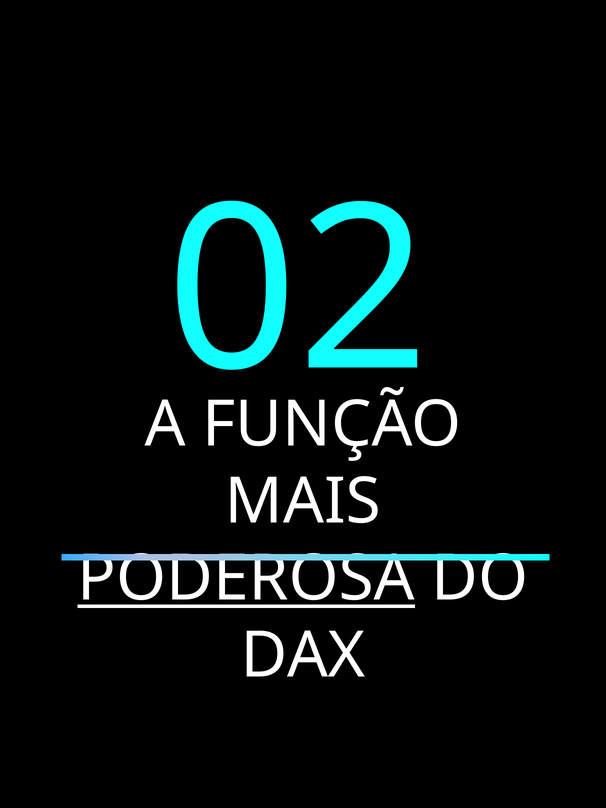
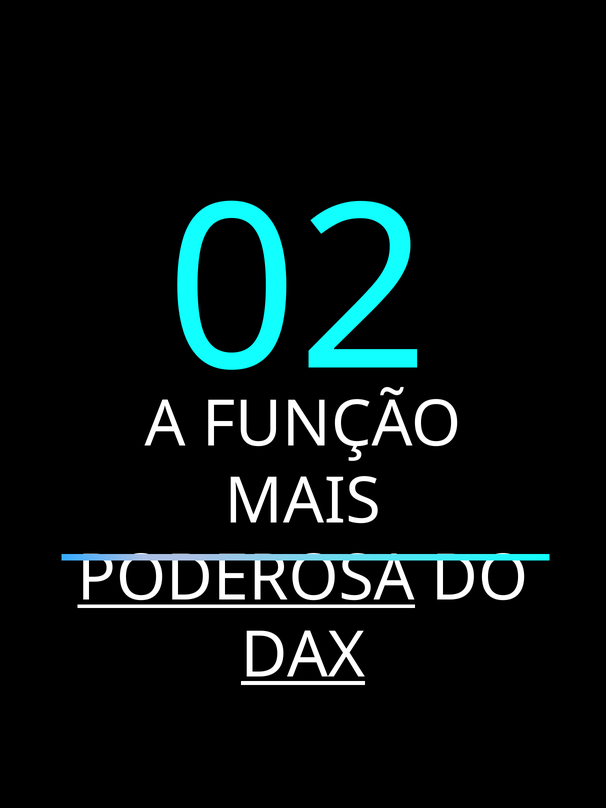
DAX underline: none -> present
